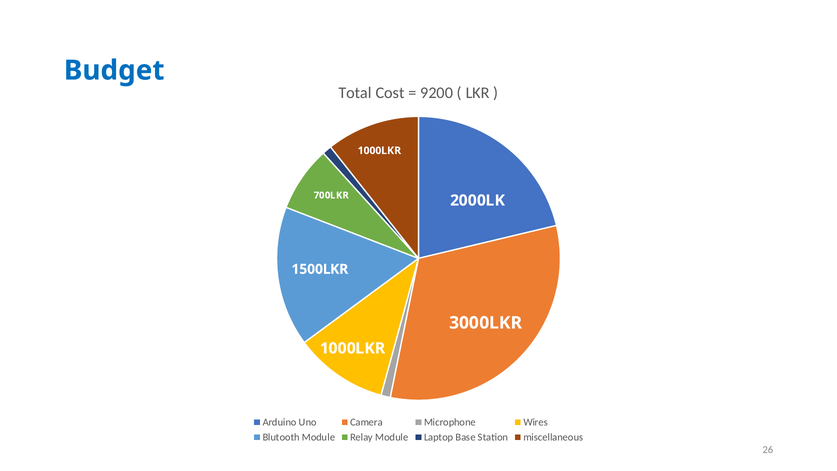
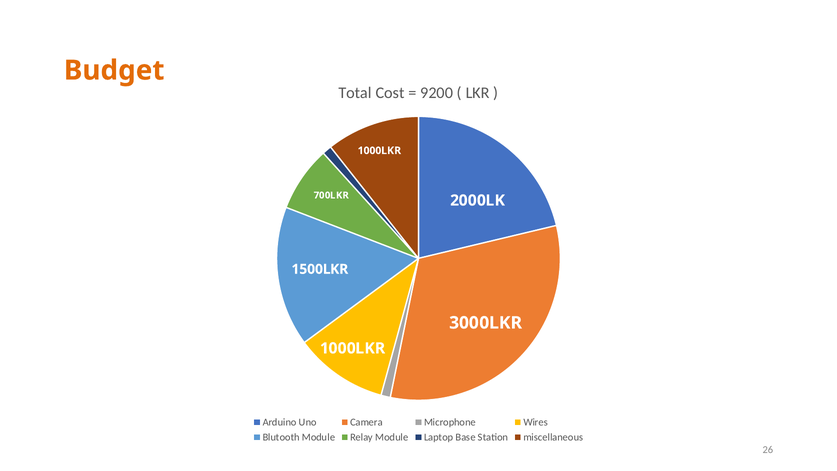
Budget colour: blue -> orange
